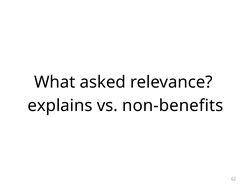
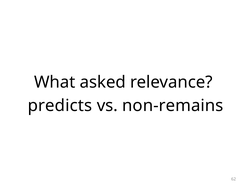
explains: explains -> predicts
non-benefits: non-benefits -> non-remains
